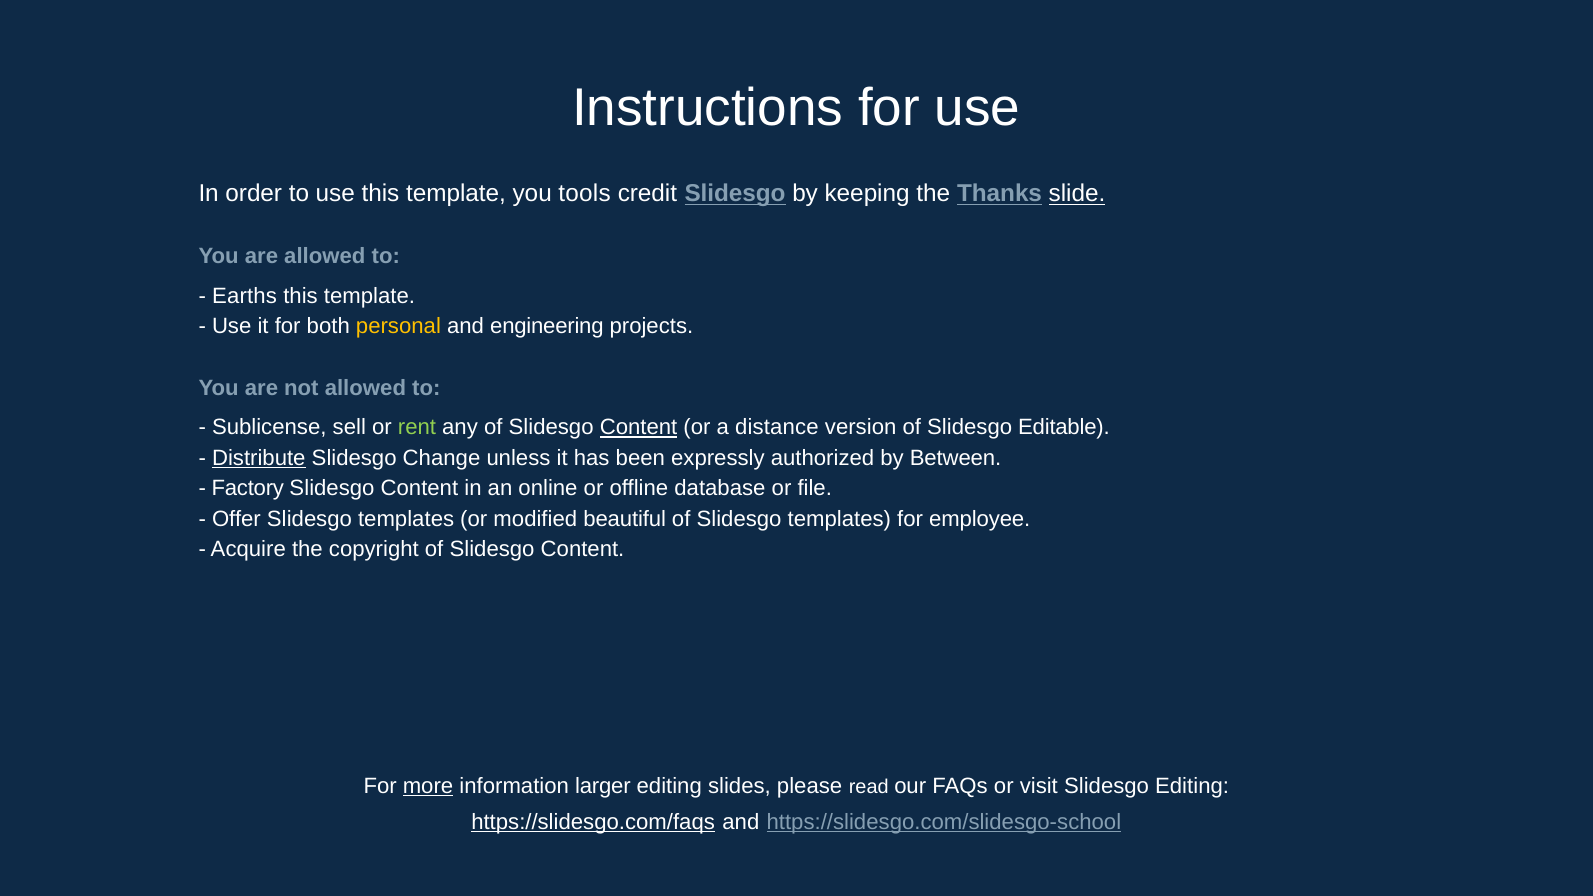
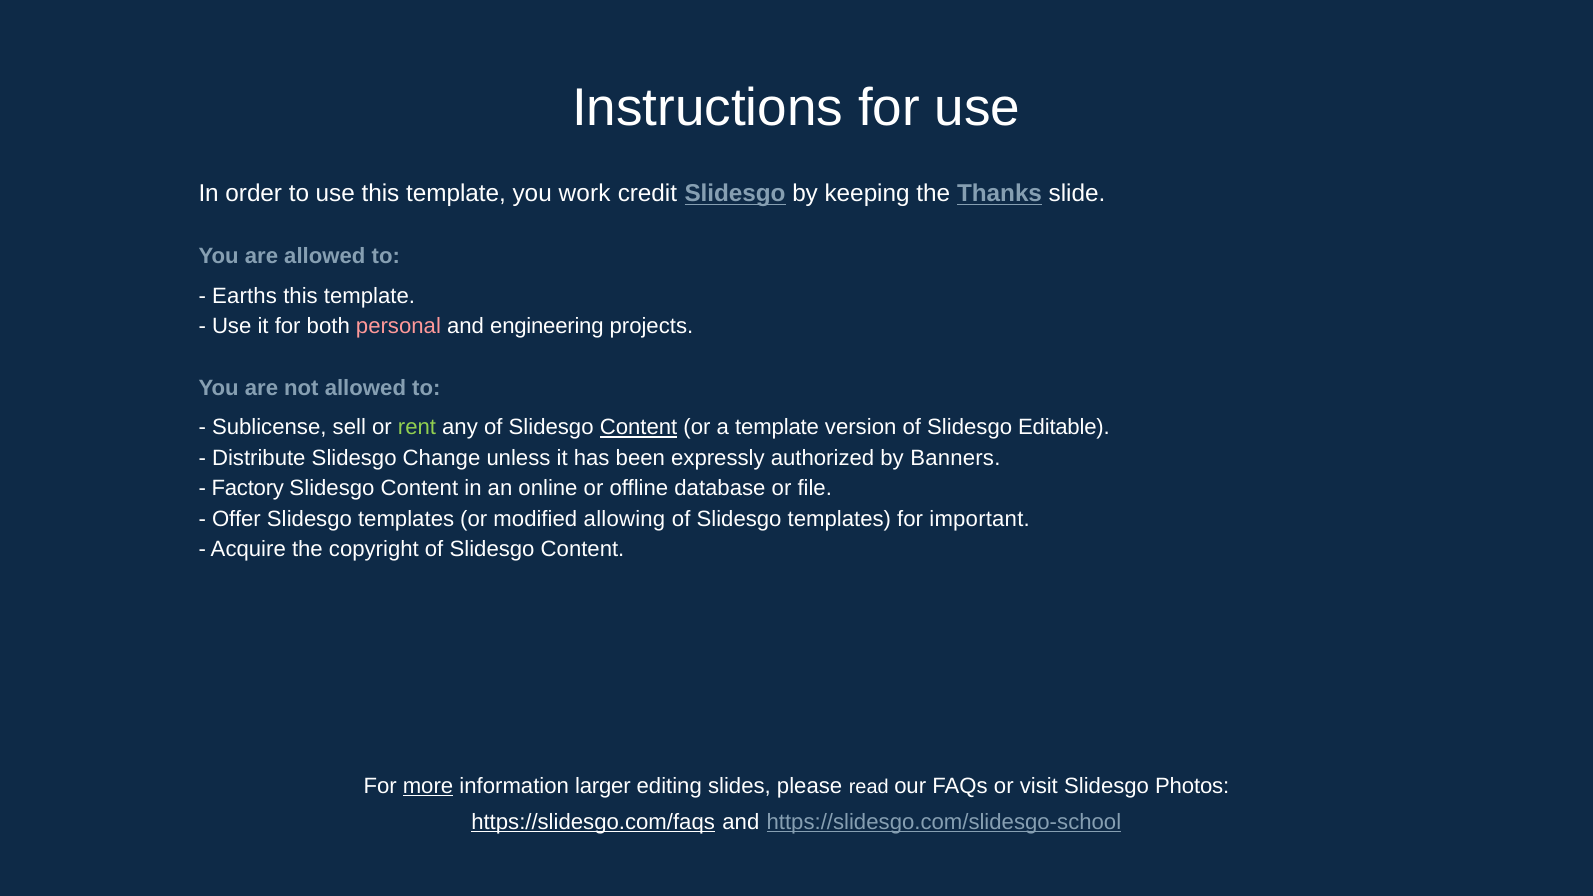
tools: tools -> work
slide underline: present -> none
personal colour: yellow -> pink
a distance: distance -> template
Distribute underline: present -> none
Between: Between -> Banners
beautiful: beautiful -> allowing
employee: employee -> important
Slidesgo Editing: Editing -> Photos
